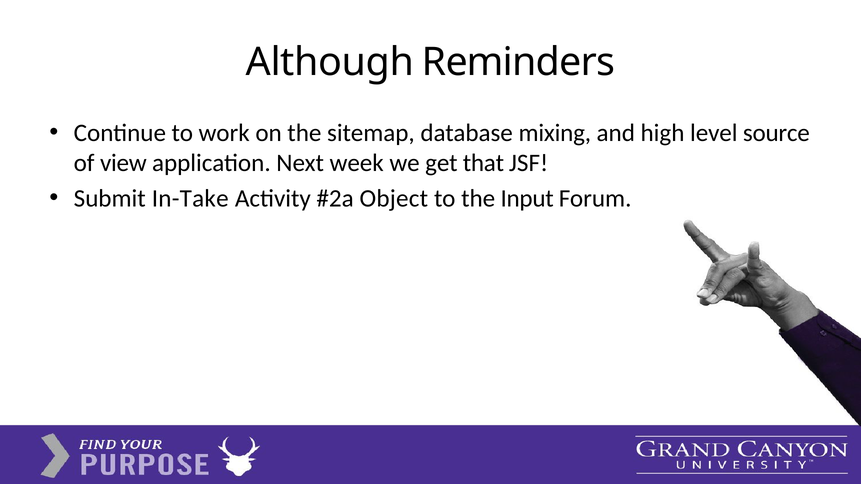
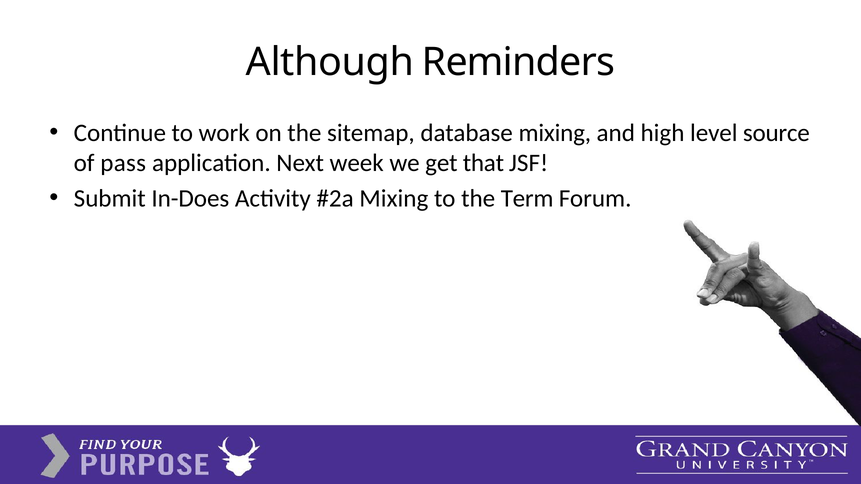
view: view -> pass
In-Take: In-Take -> In-Does
Object at (394, 198): Object -> Mixing
Input: Input -> Term
